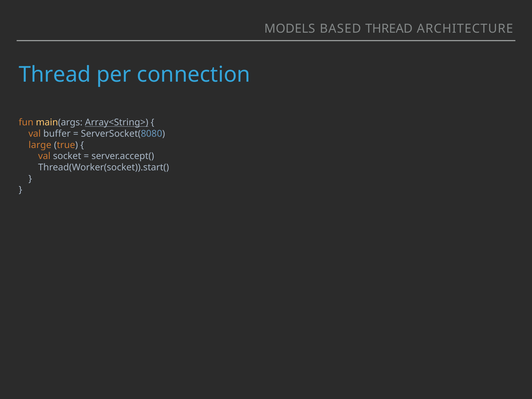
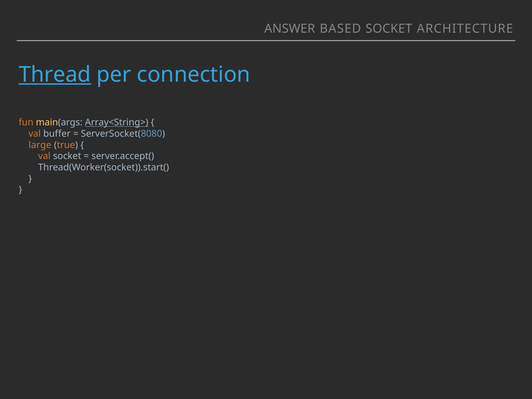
MODELS: MODELS -> ANSWER
BASED THREAD: THREAD -> SOCKET
Thread at (55, 75) underline: none -> present
